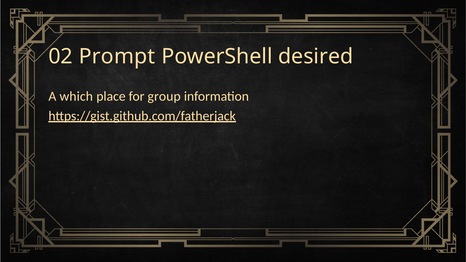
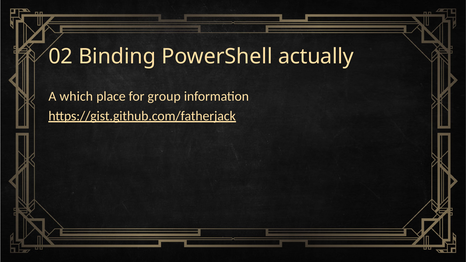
Prompt: Prompt -> Binding
desired: desired -> actually
